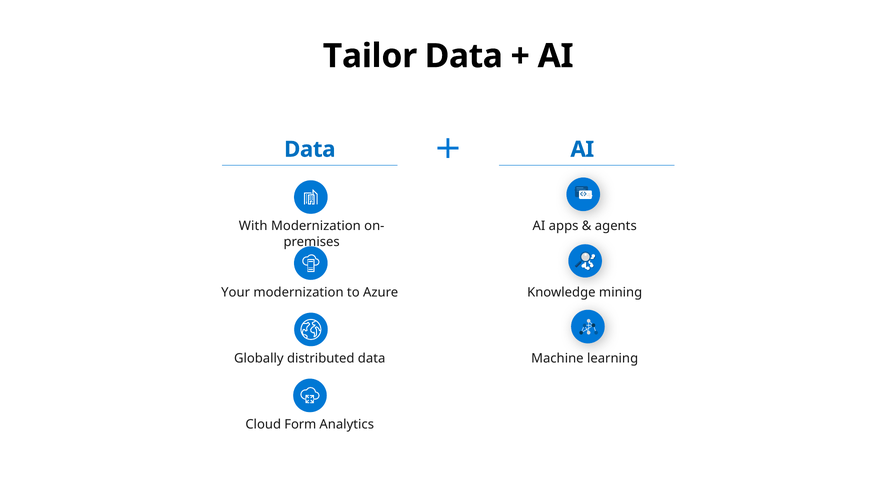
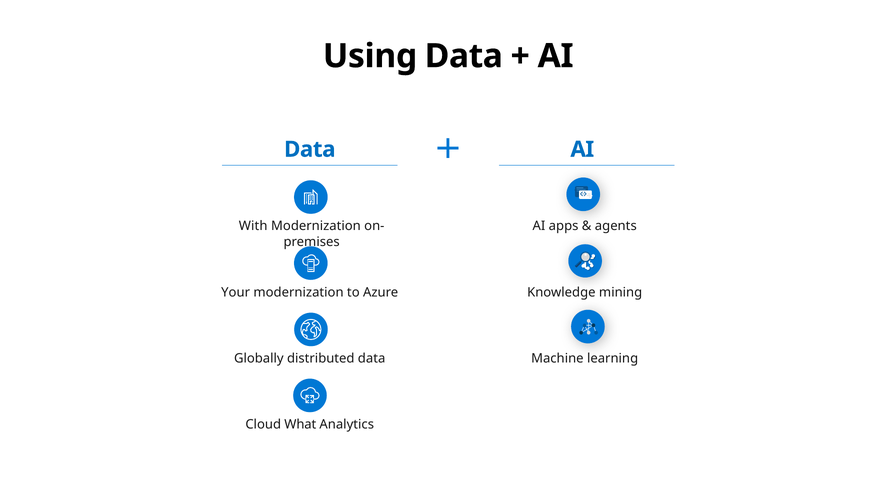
Tailor: Tailor -> Using
Form: Form -> What
